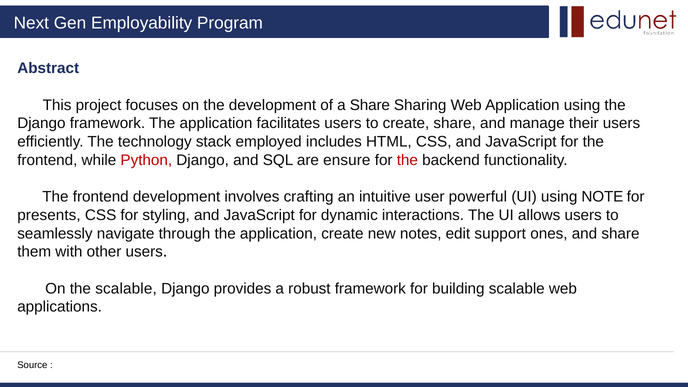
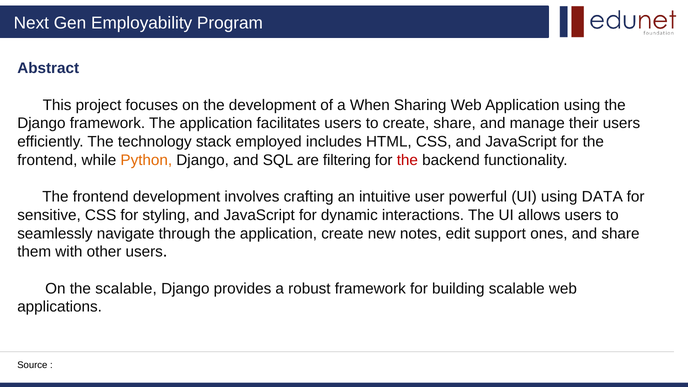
a Share: Share -> When
Python colour: red -> orange
ensure: ensure -> filtering
NOTE: NOTE -> DATA
presents: presents -> sensitive
